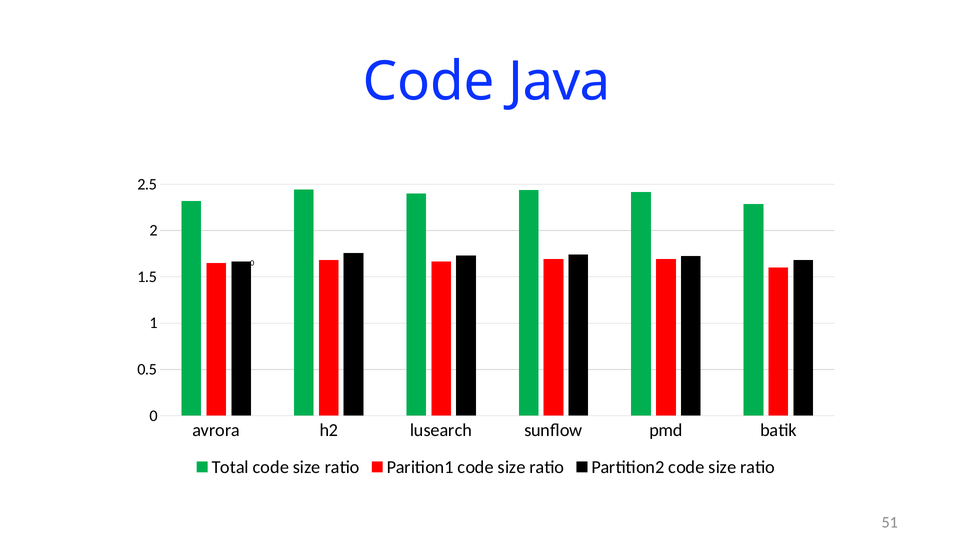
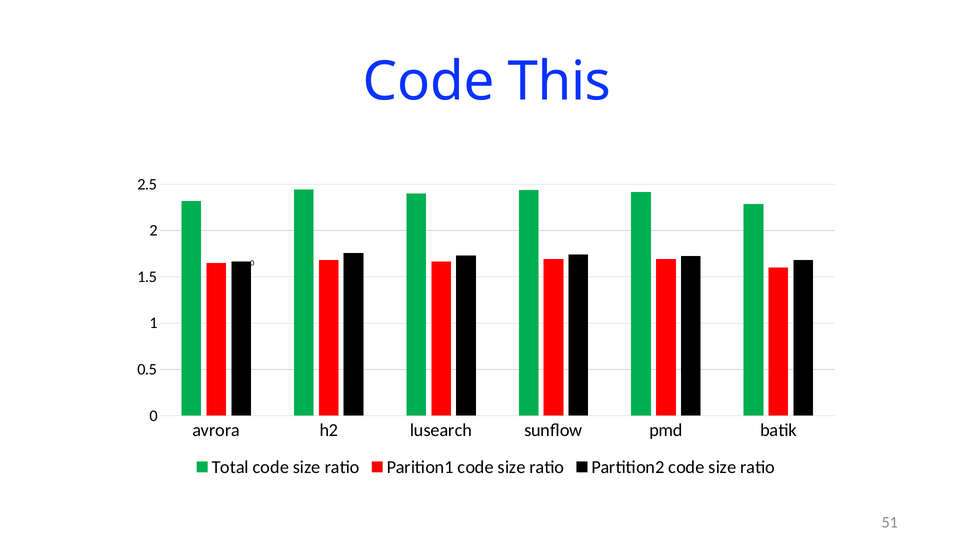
Java: Java -> This
